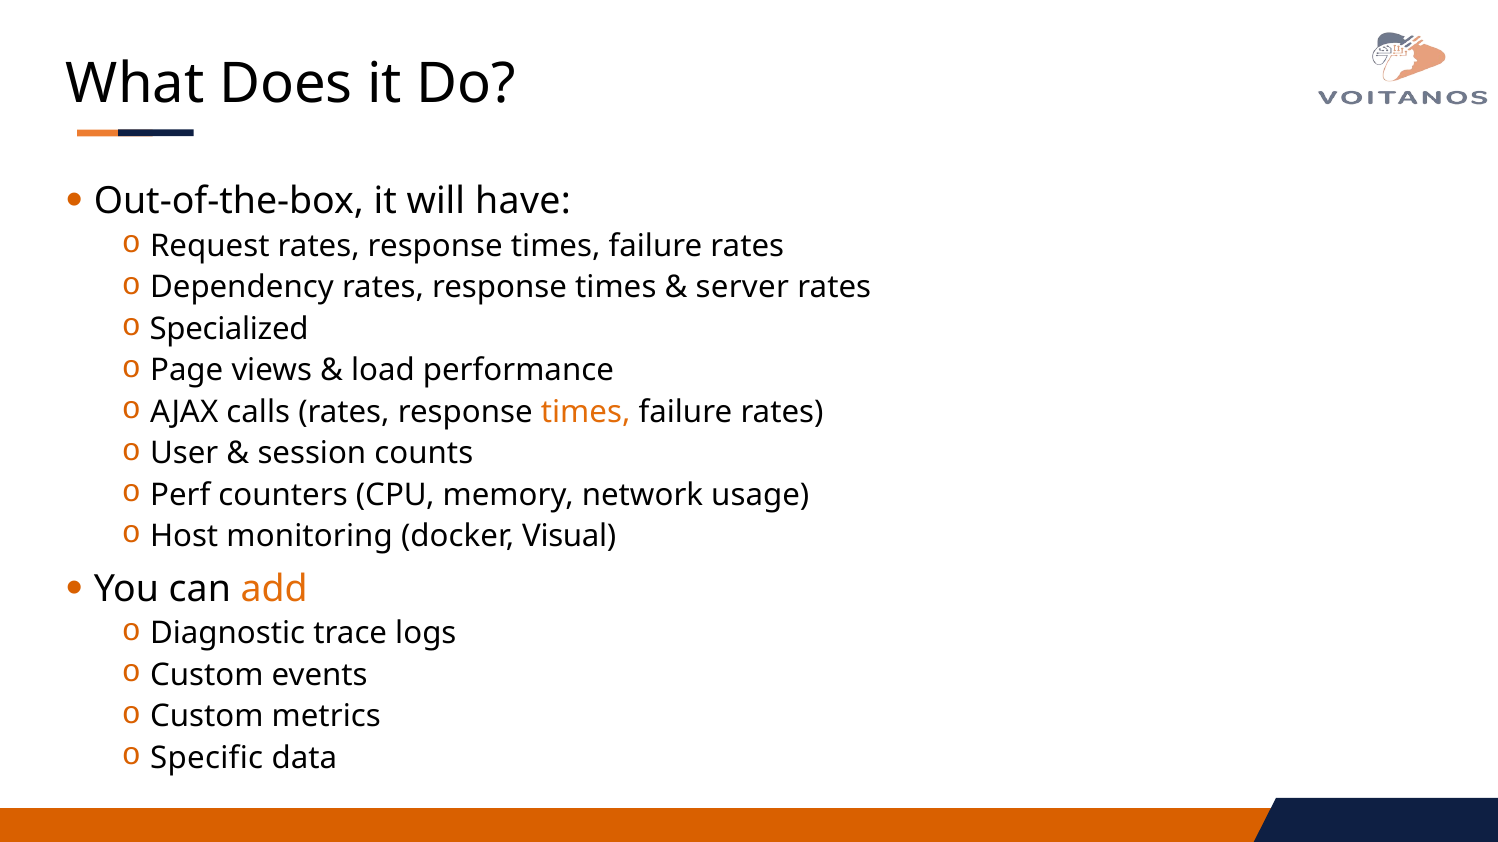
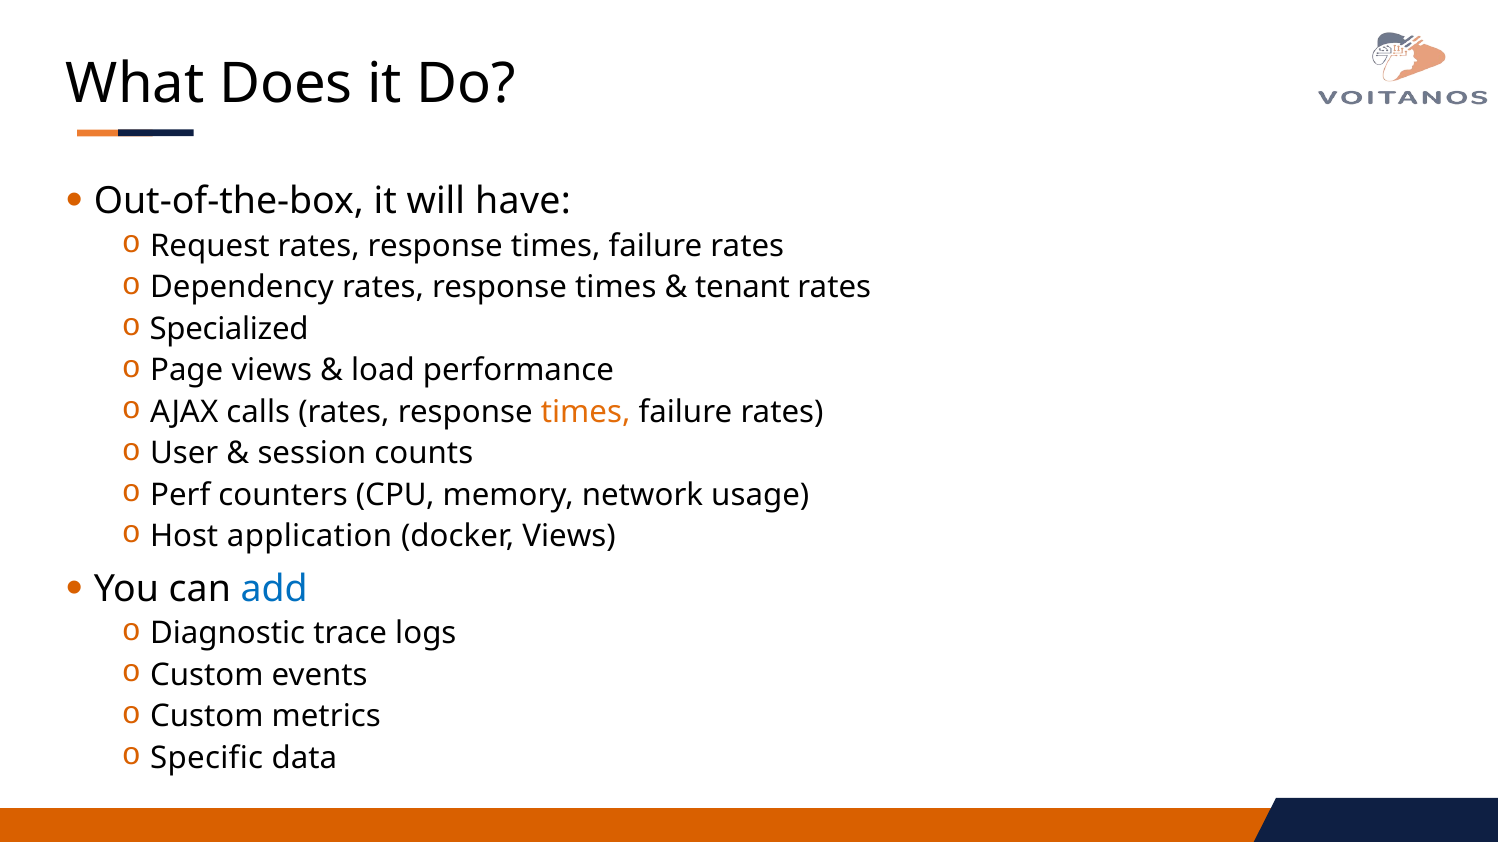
server: server -> tenant
monitoring: monitoring -> application
docker Visual: Visual -> Views
add colour: orange -> blue
